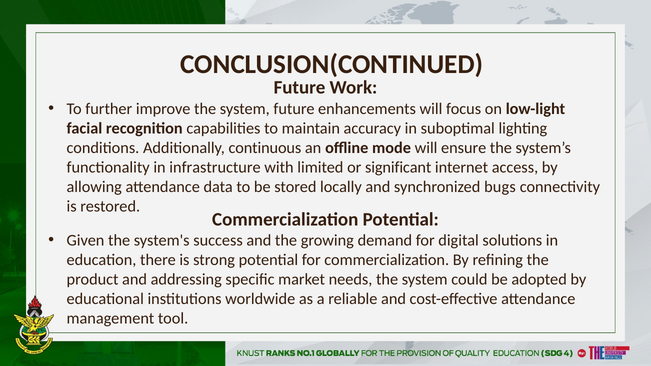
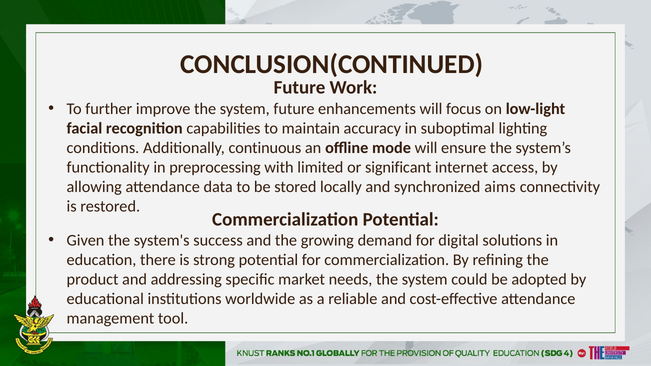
infrastructure: infrastructure -> preprocessing
bugs: bugs -> aims
